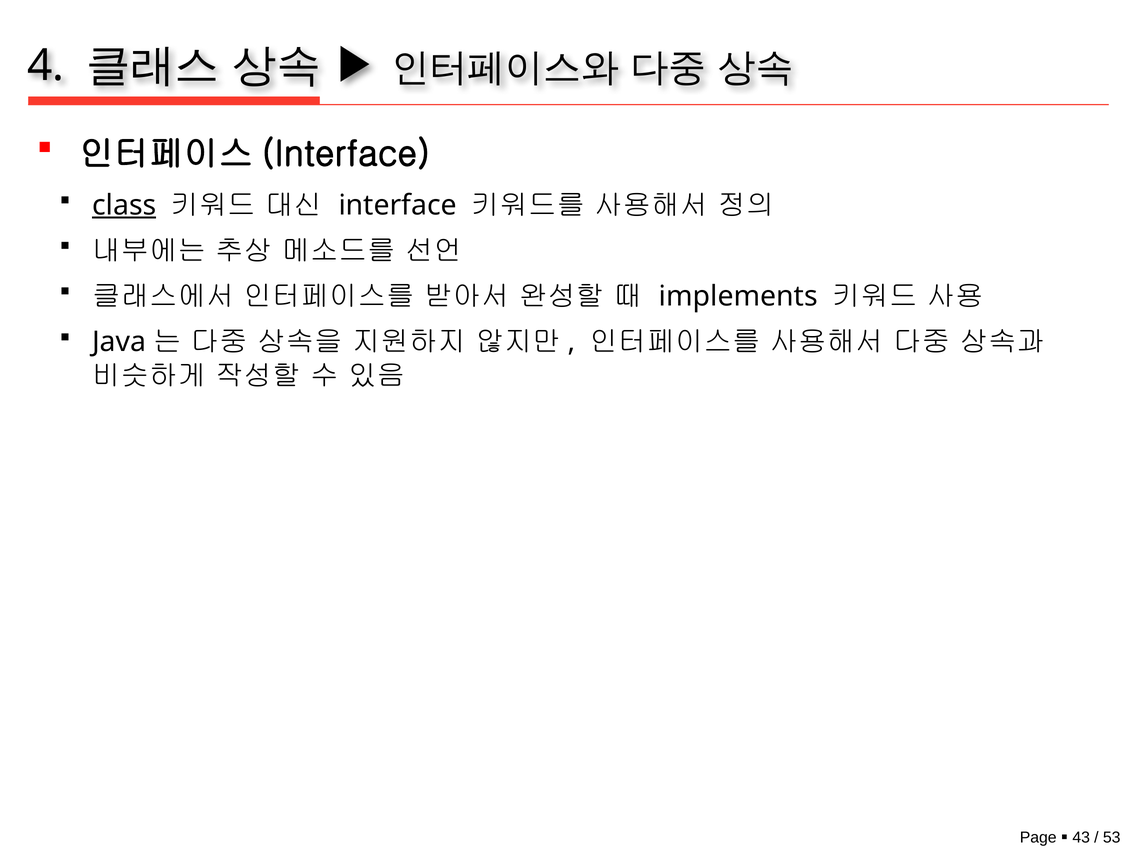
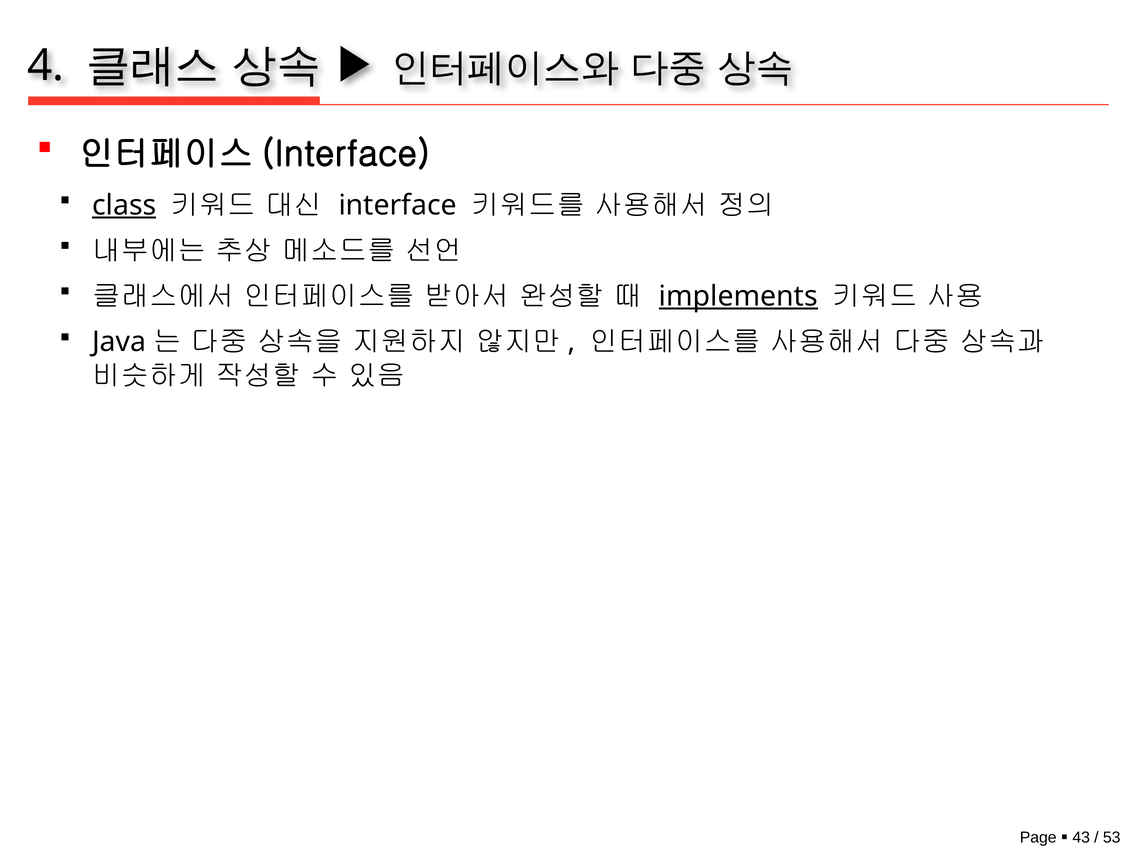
implements underline: none -> present
